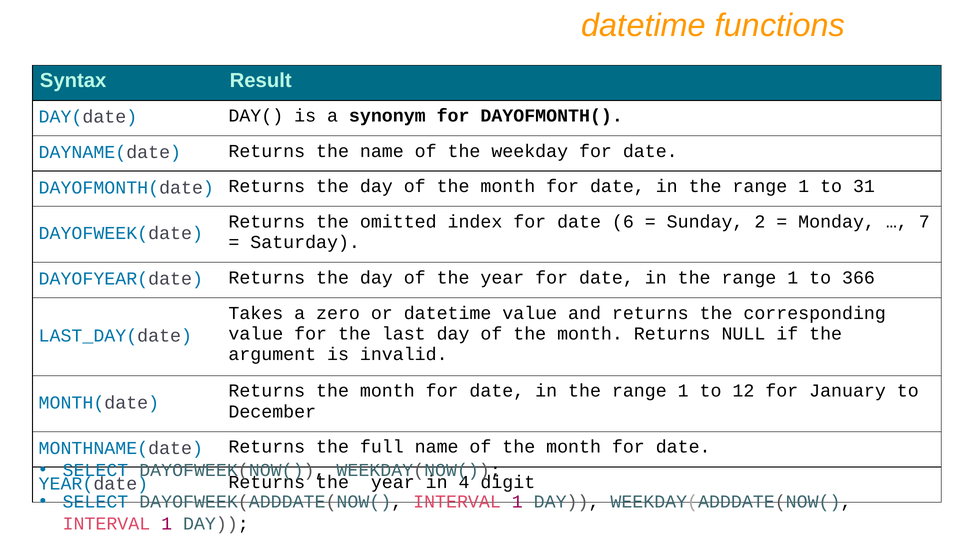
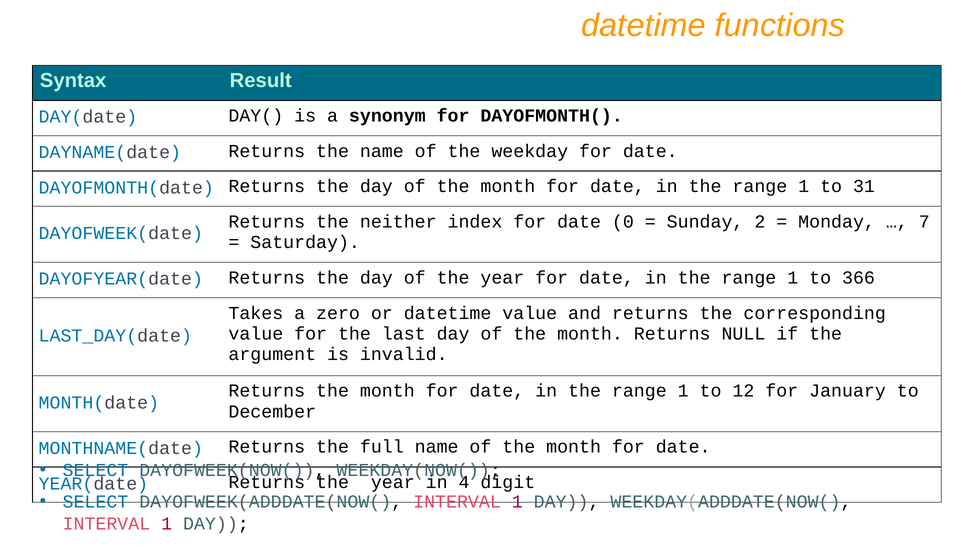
omitted: omitted -> neither
6: 6 -> 0
